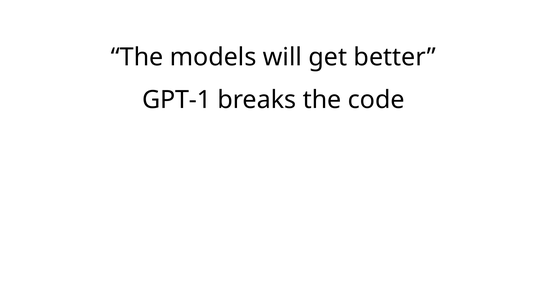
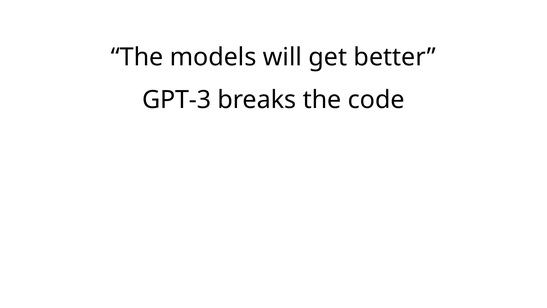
GPT-1: GPT-1 -> GPT-3
